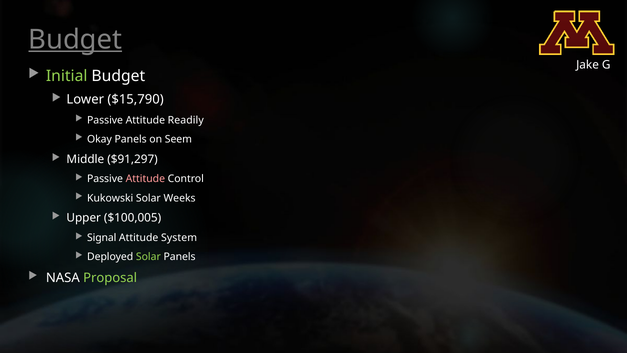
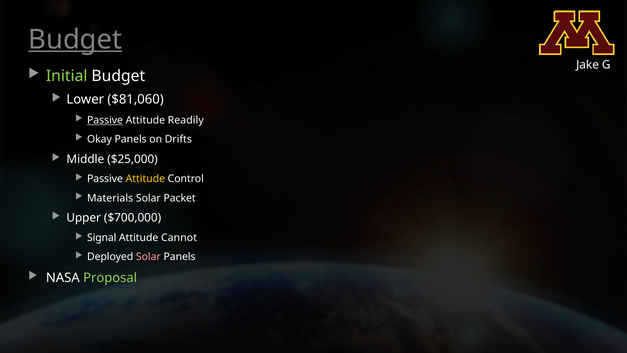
$15,790: $15,790 -> $81,060
Passive at (105, 120) underline: none -> present
Seem: Seem -> Drifts
$91,297: $91,297 -> $25,000
Attitude at (145, 179) colour: pink -> yellow
Kukowski: Kukowski -> Materials
Weeks: Weeks -> Packet
$100,005: $100,005 -> $700,000
System: System -> Cannot
Solar at (148, 257) colour: light green -> pink
